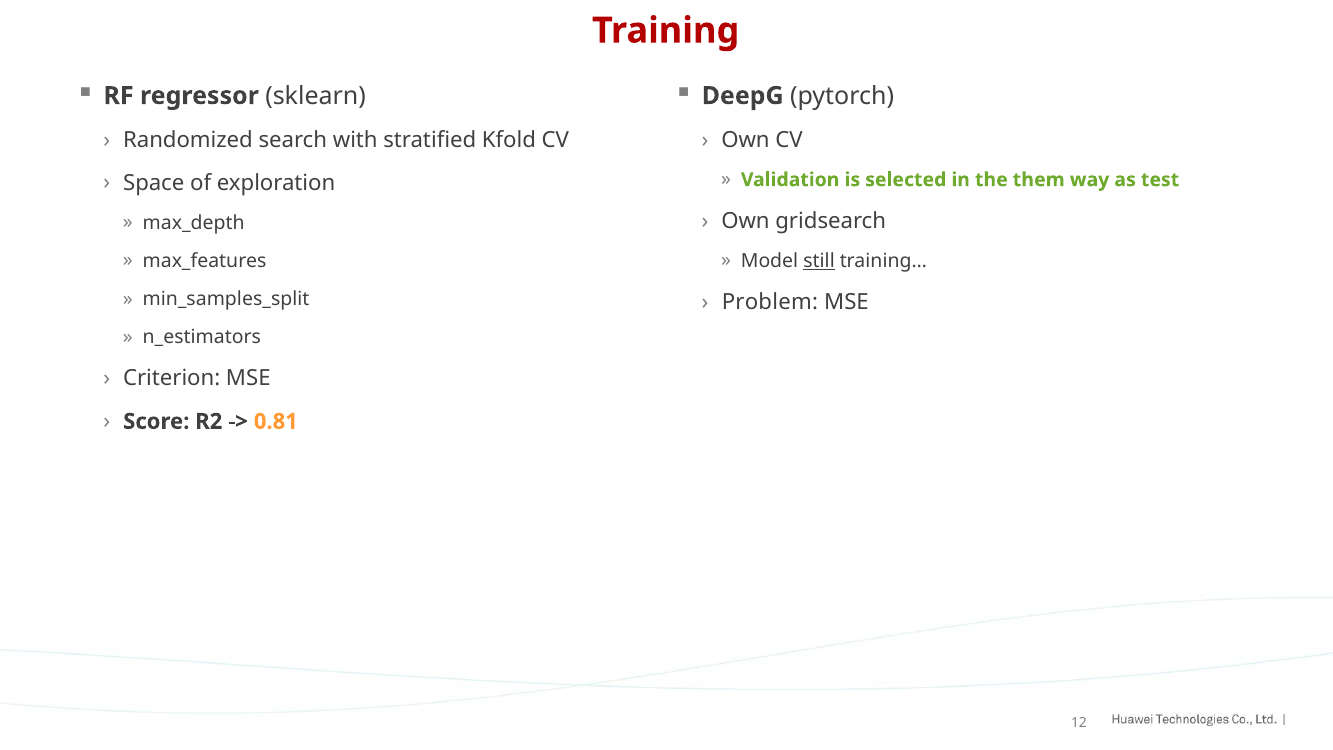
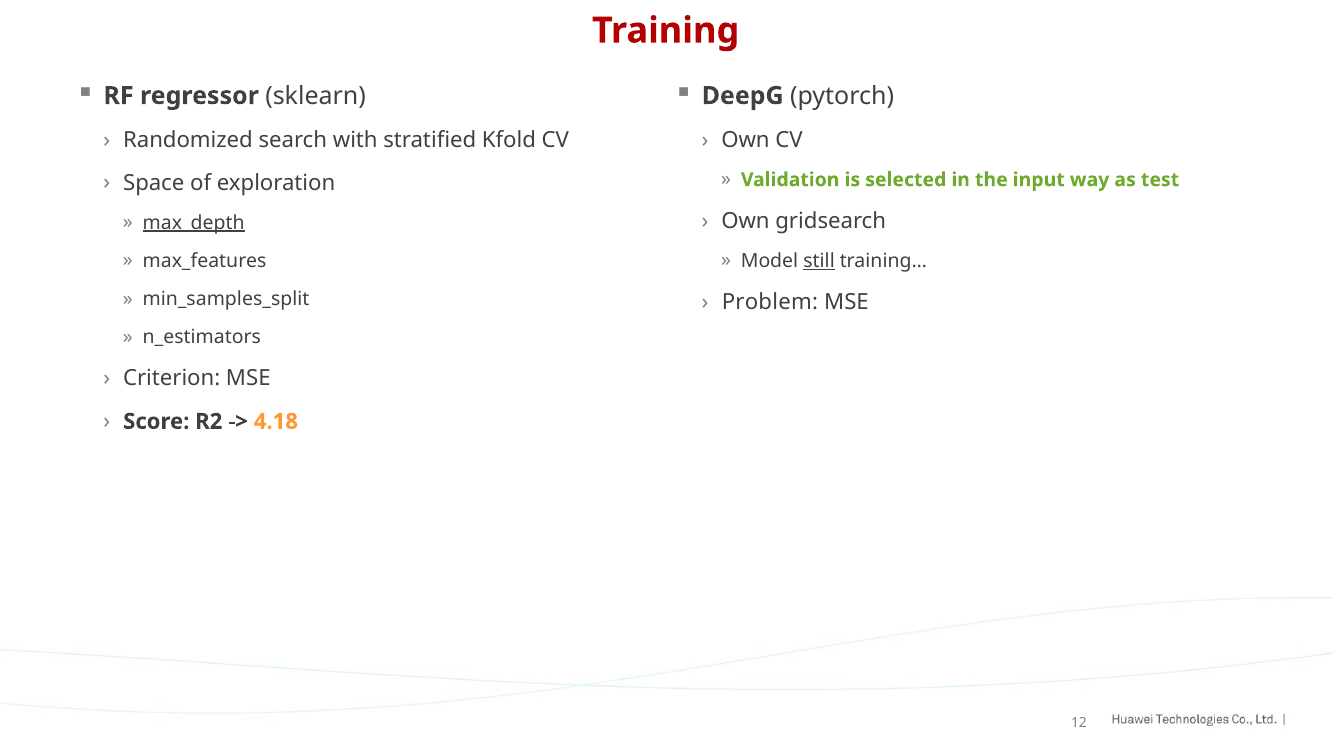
them: them -> input
max_depth underline: none -> present
0.81: 0.81 -> 4.18
